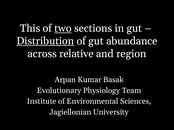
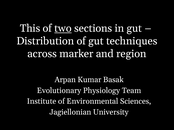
Distribution underline: present -> none
abundance: abundance -> techniques
relative: relative -> marker
